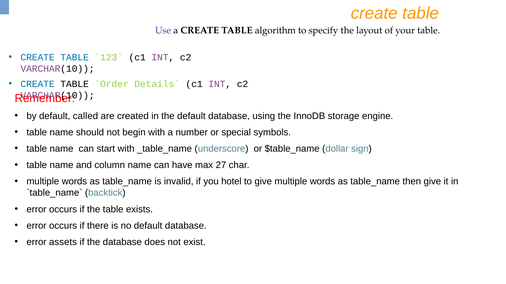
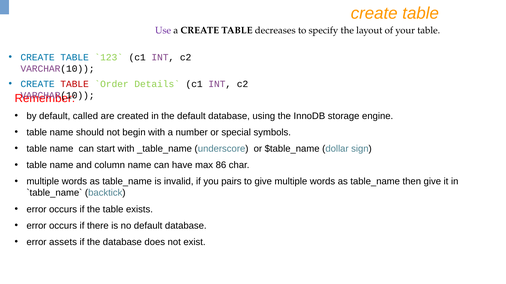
algorithm: algorithm -> decreases
TABLE at (75, 84) colour: black -> red
27: 27 -> 86
hotel: hotel -> pairs
